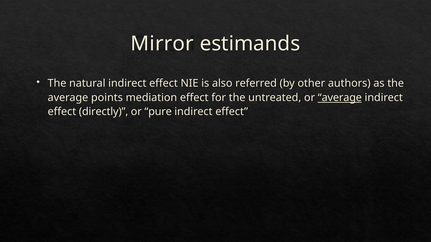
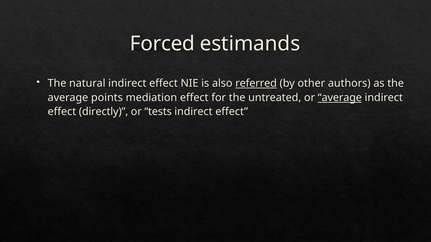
Mirror: Mirror -> Forced
referred underline: none -> present
pure: pure -> tests
